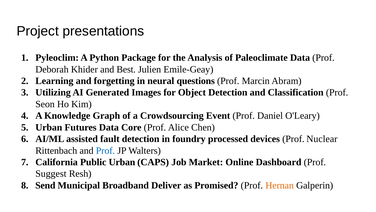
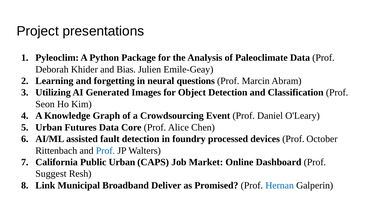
Best: Best -> Bias
Nuclear: Nuclear -> October
Send: Send -> Link
Hernan colour: orange -> blue
